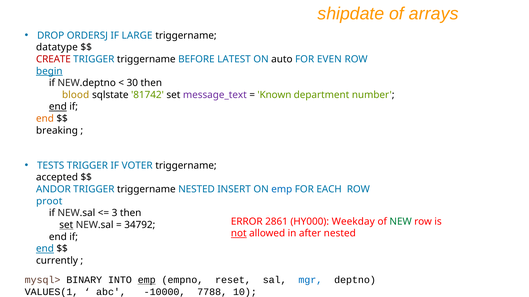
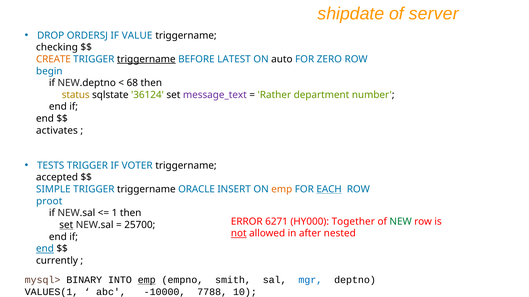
arrays: arrays -> server
LARGE: LARGE -> VALUE
datatype: datatype -> checking
CREATE colour: red -> orange
triggername at (146, 59) underline: none -> present
EVEN: EVEN -> ZERO
begin underline: present -> none
30: 30 -> 68
blood: blood -> status
81742: 81742 -> 36124
Known: Known -> Rather
end at (58, 107) underline: present -> none
end at (45, 119) colour: orange -> black
breaking: breaking -> activates
ANDOR: ANDOR -> SIMPLE
triggername NESTED: NESTED -> ORACLE
emp at (282, 190) colour: blue -> orange
EACH underline: none -> present
3: 3 -> 1
2861: 2861 -> 6271
Weekday: Weekday -> Together
34792: 34792 -> 25700
reset: reset -> smith
